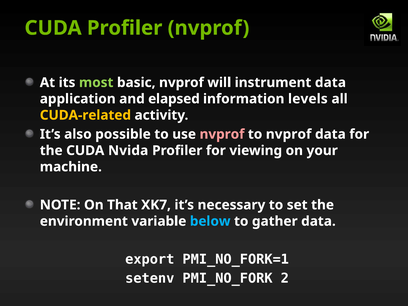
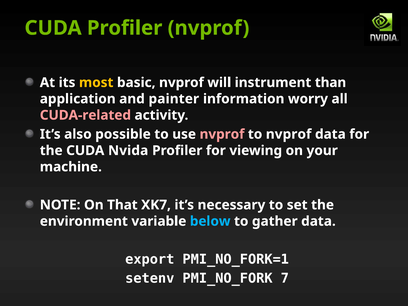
most colour: light green -> yellow
instrument data: data -> than
elapsed: elapsed -> painter
levels: levels -> worry
CUDA-related colour: yellow -> pink
2: 2 -> 7
